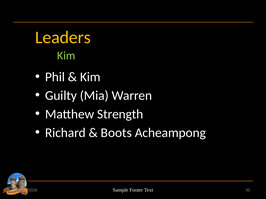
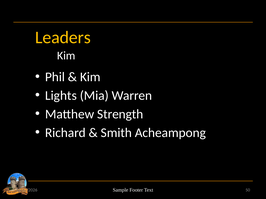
Kim at (66, 56) colour: light green -> white
Guilty: Guilty -> Lights
Boots: Boots -> Smith
